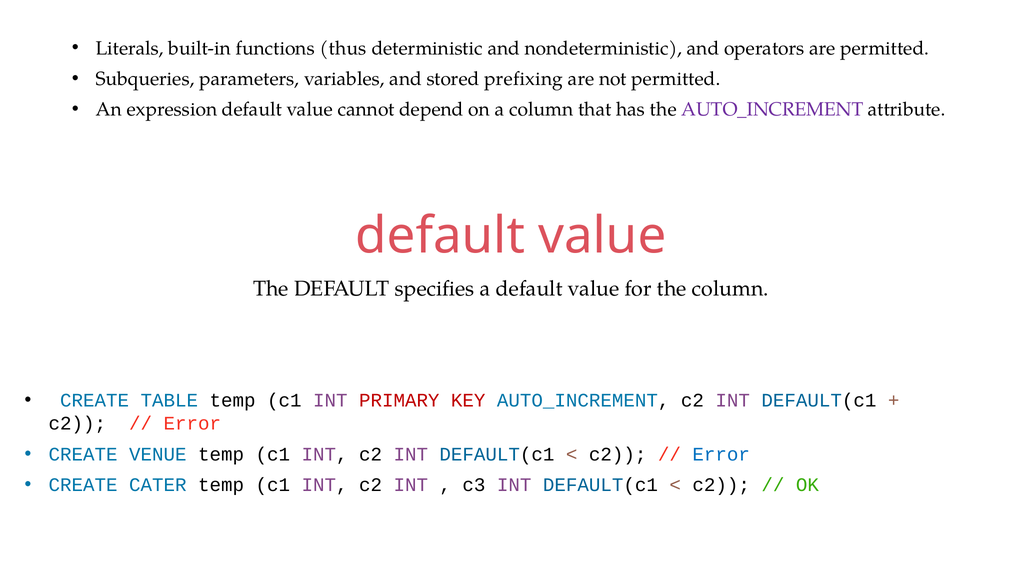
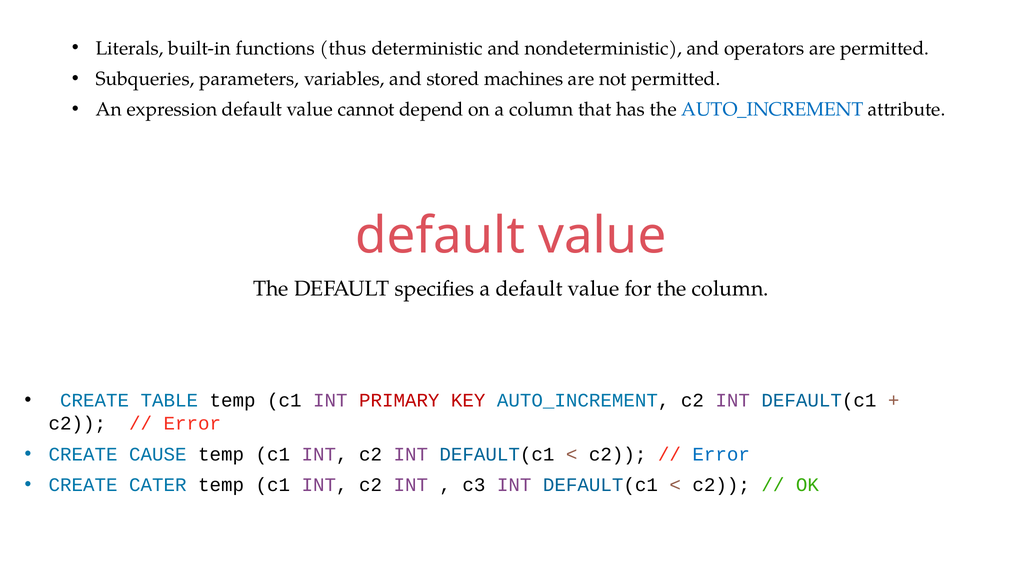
prefixing: prefixing -> machines
AUTO_INCREMENT at (772, 109) colour: purple -> blue
VENUE: VENUE -> CAUSE
